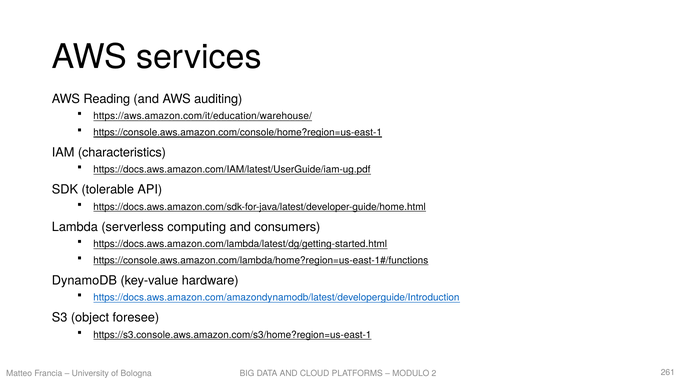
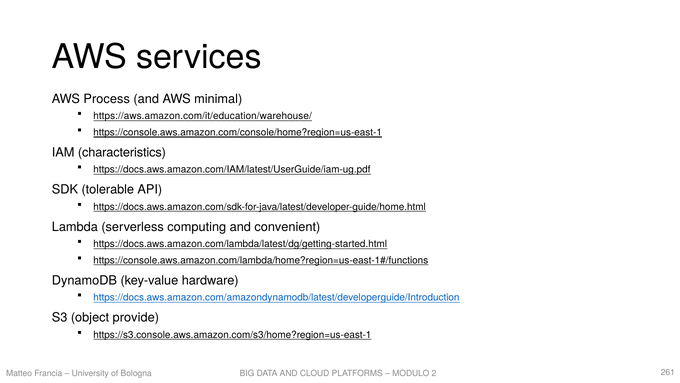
Reading: Reading -> Process
auditing: auditing -> minimal
consumers: consumers -> convenient
foresee: foresee -> provide
